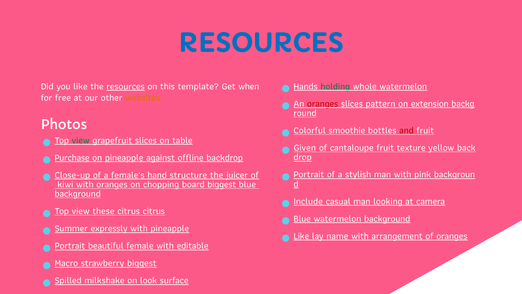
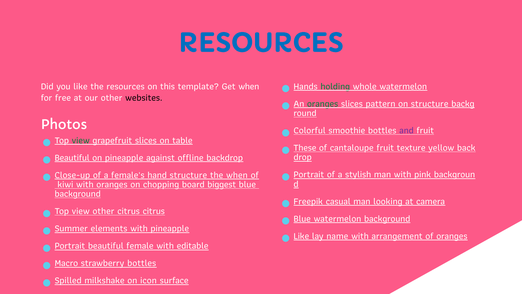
resources at (126, 86) underline: present -> none
websites colour: orange -> black
oranges at (323, 104) colour: red -> green
on extension: extension -> structure
and colour: red -> purple
Given: Given -> These
Purchase at (72, 157): Purchase -> Beautiful
the juicer: juicer -> when
Include: Include -> Freepik
view these: these -> other
expressly: expressly -> elements
strawberry biggest: biggest -> bottles
look: look -> icon
